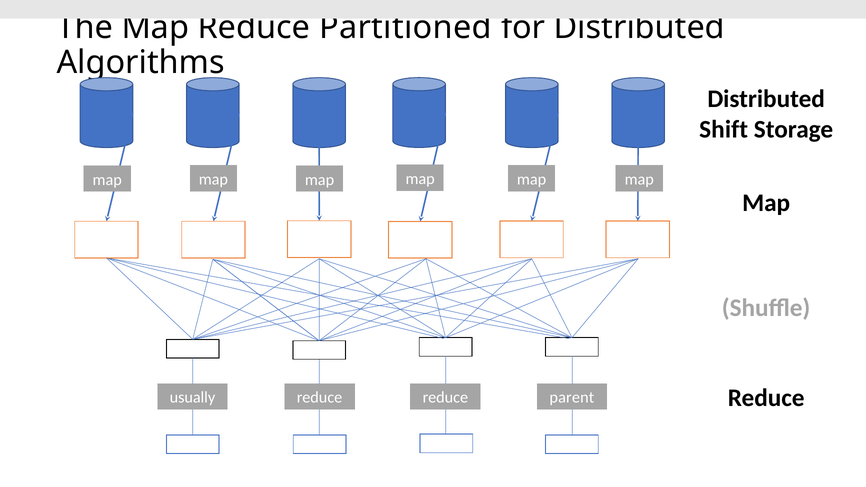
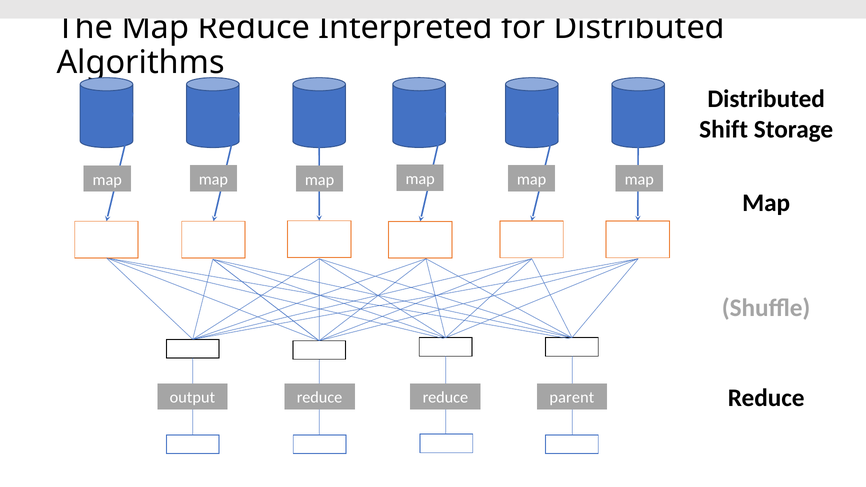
Partitioned: Partitioned -> Interpreted
usually: usually -> output
